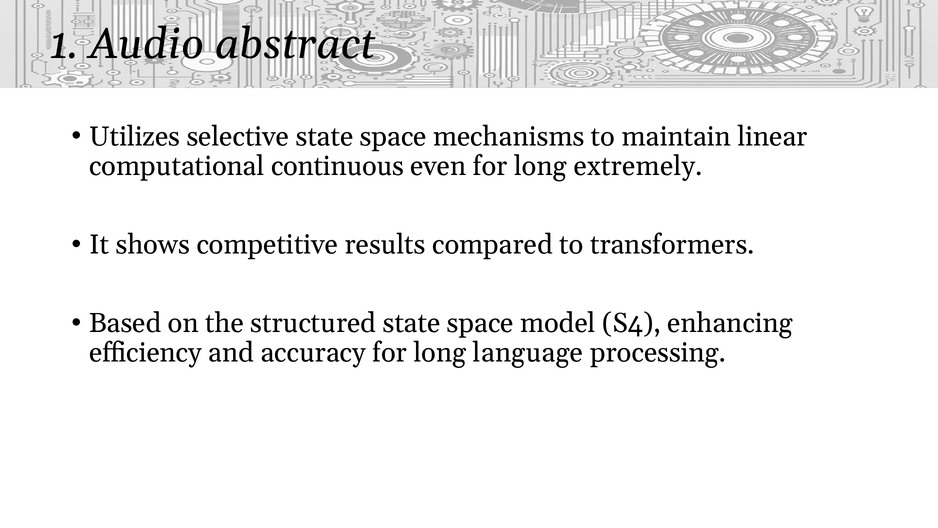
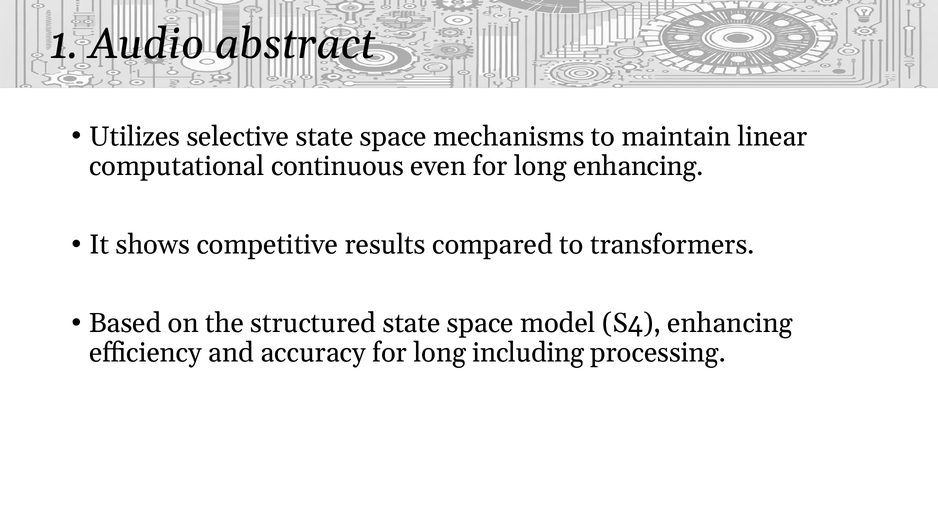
long extremely: extremely -> enhancing
language: language -> including
